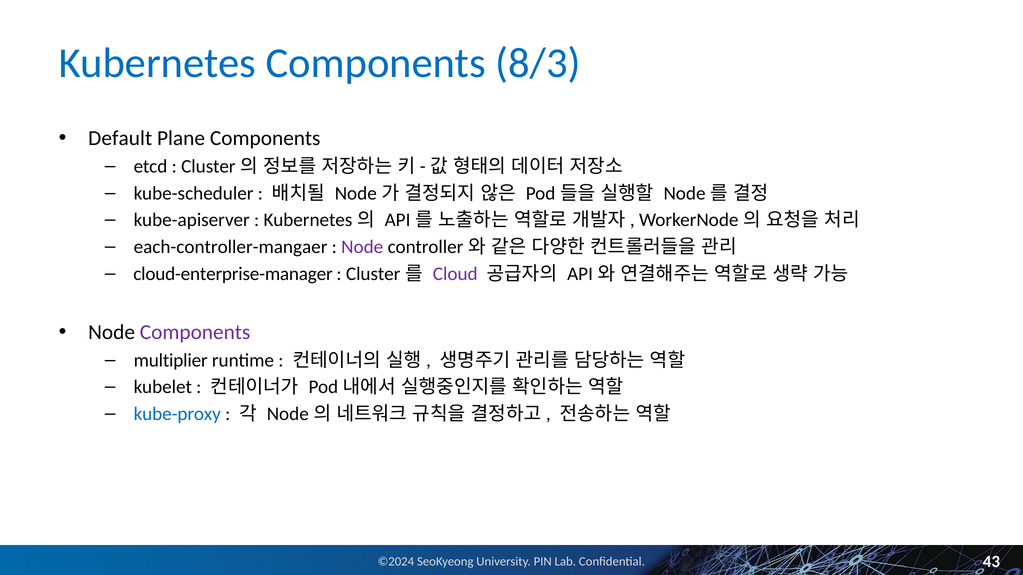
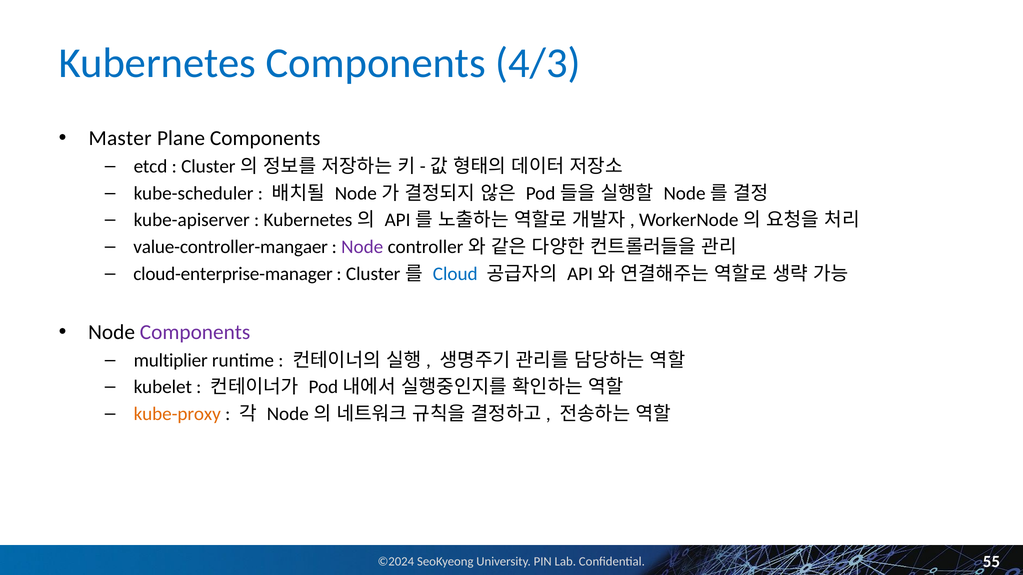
8/3: 8/3 -> 4/3
Default: Default -> Master
each-controller-mangaer: each-controller-mangaer -> value-controller-mangaer
Cloud colour: purple -> blue
kube-proxy colour: blue -> orange
43: 43 -> 55
